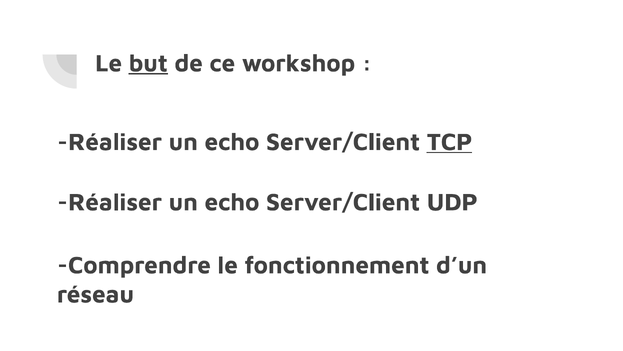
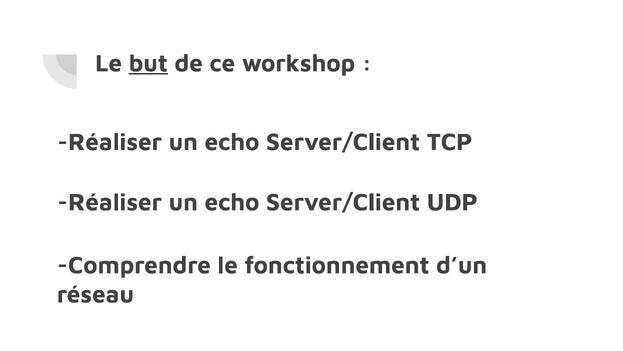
TCP underline: present -> none
